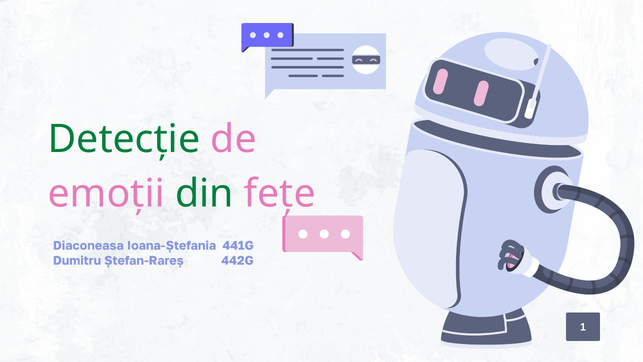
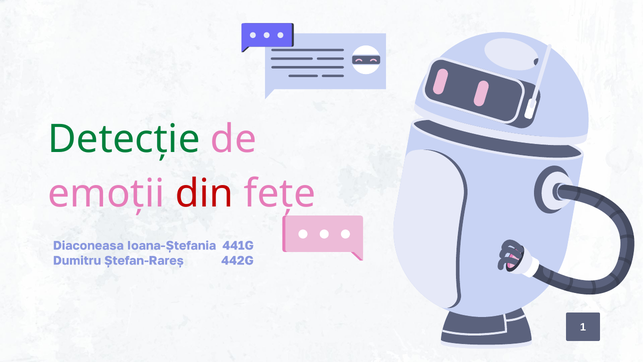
din colour: green -> red
